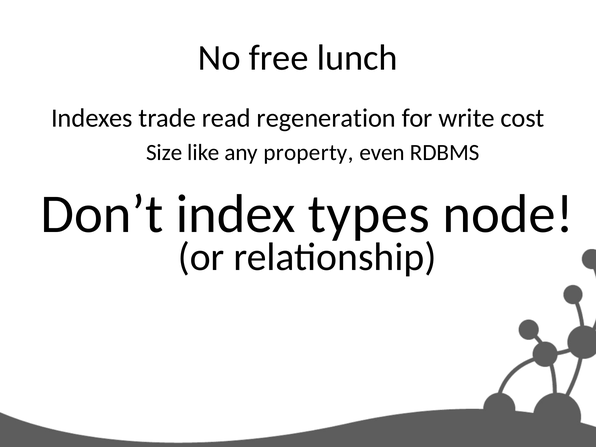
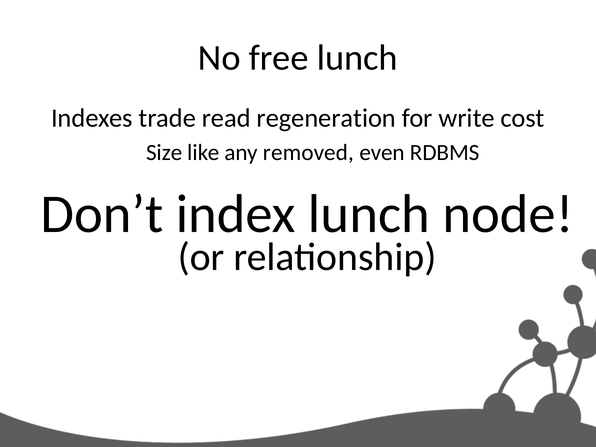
property: property -> removed
index types: types -> lunch
